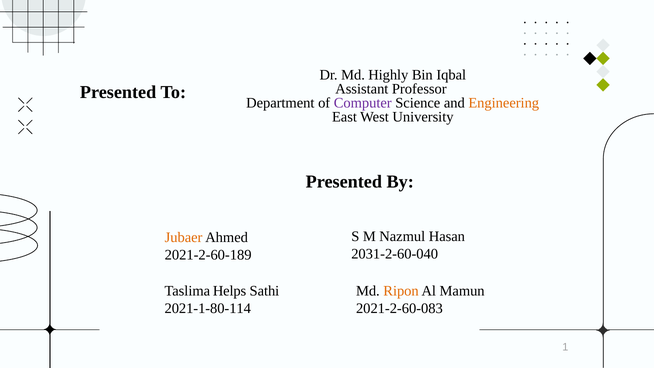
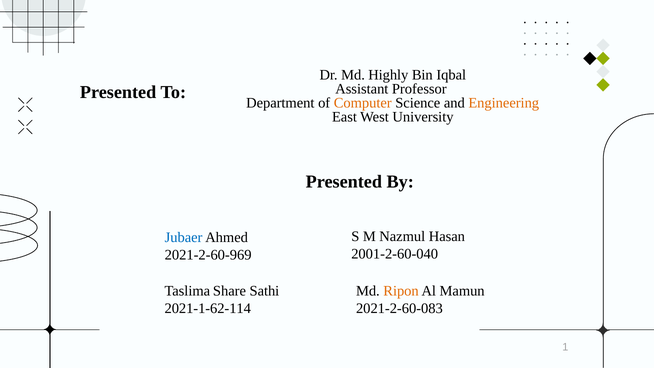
Computer colour: purple -> orange
Jubaer colour: orange -> blue
2031-2-60-040: 2031-2-60-040 -> 2001-2-60-040
2021-2-60-189: 2021-2-60-189 -> 2021-2-60-969
Helps: Helps -> Share
2021-1-80-114: 2021-1-80-114 -> 2021-1-62-114
